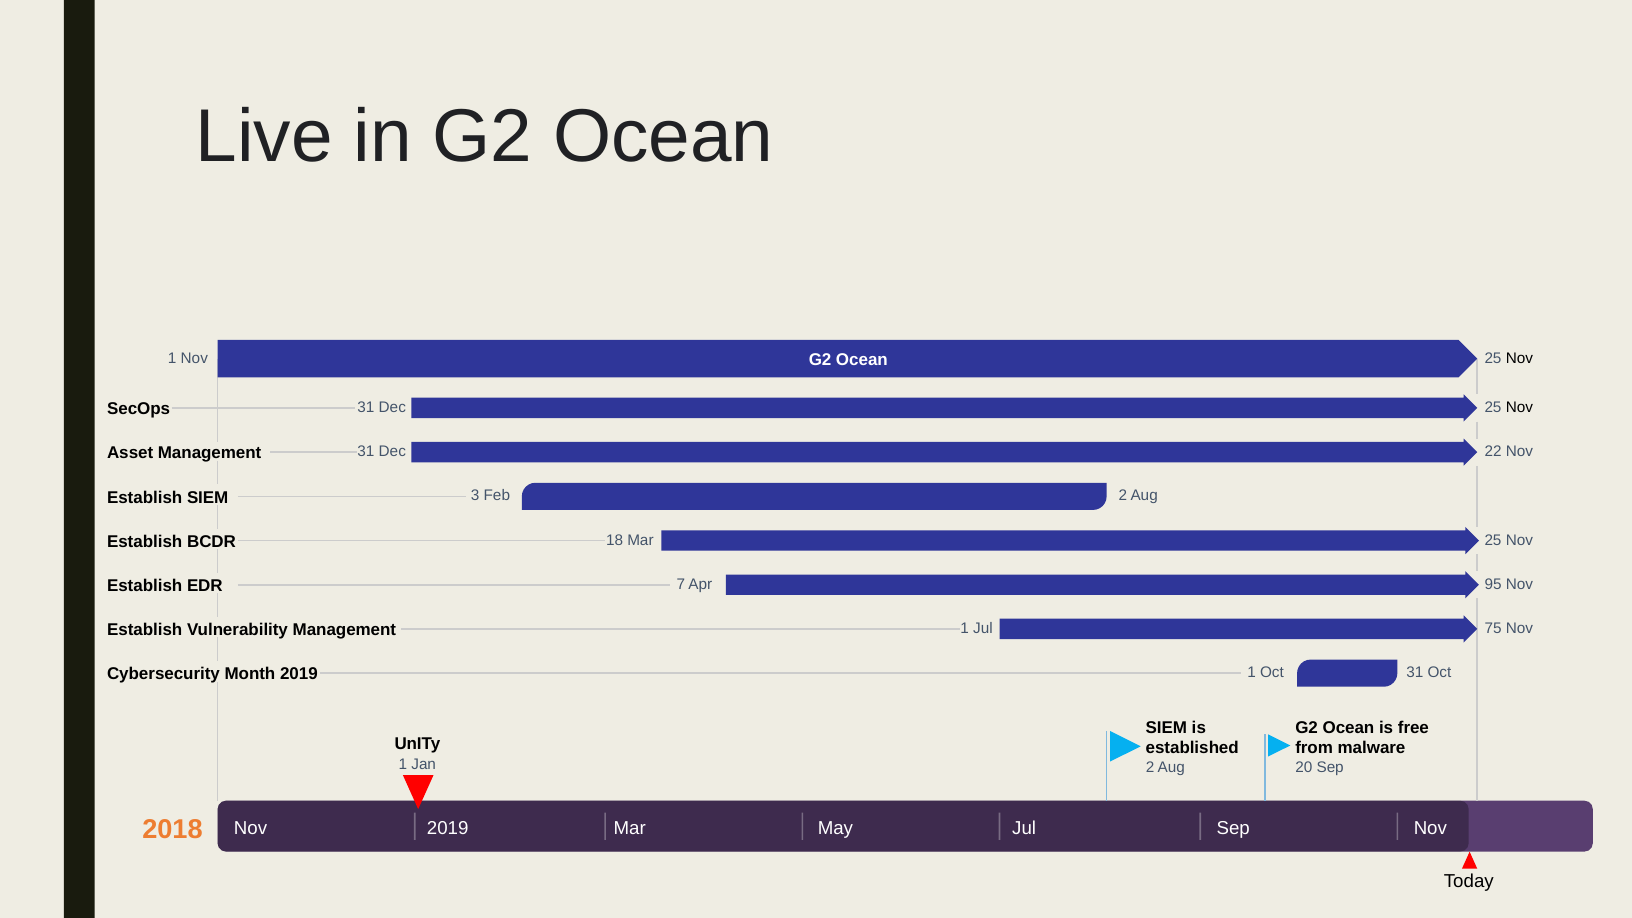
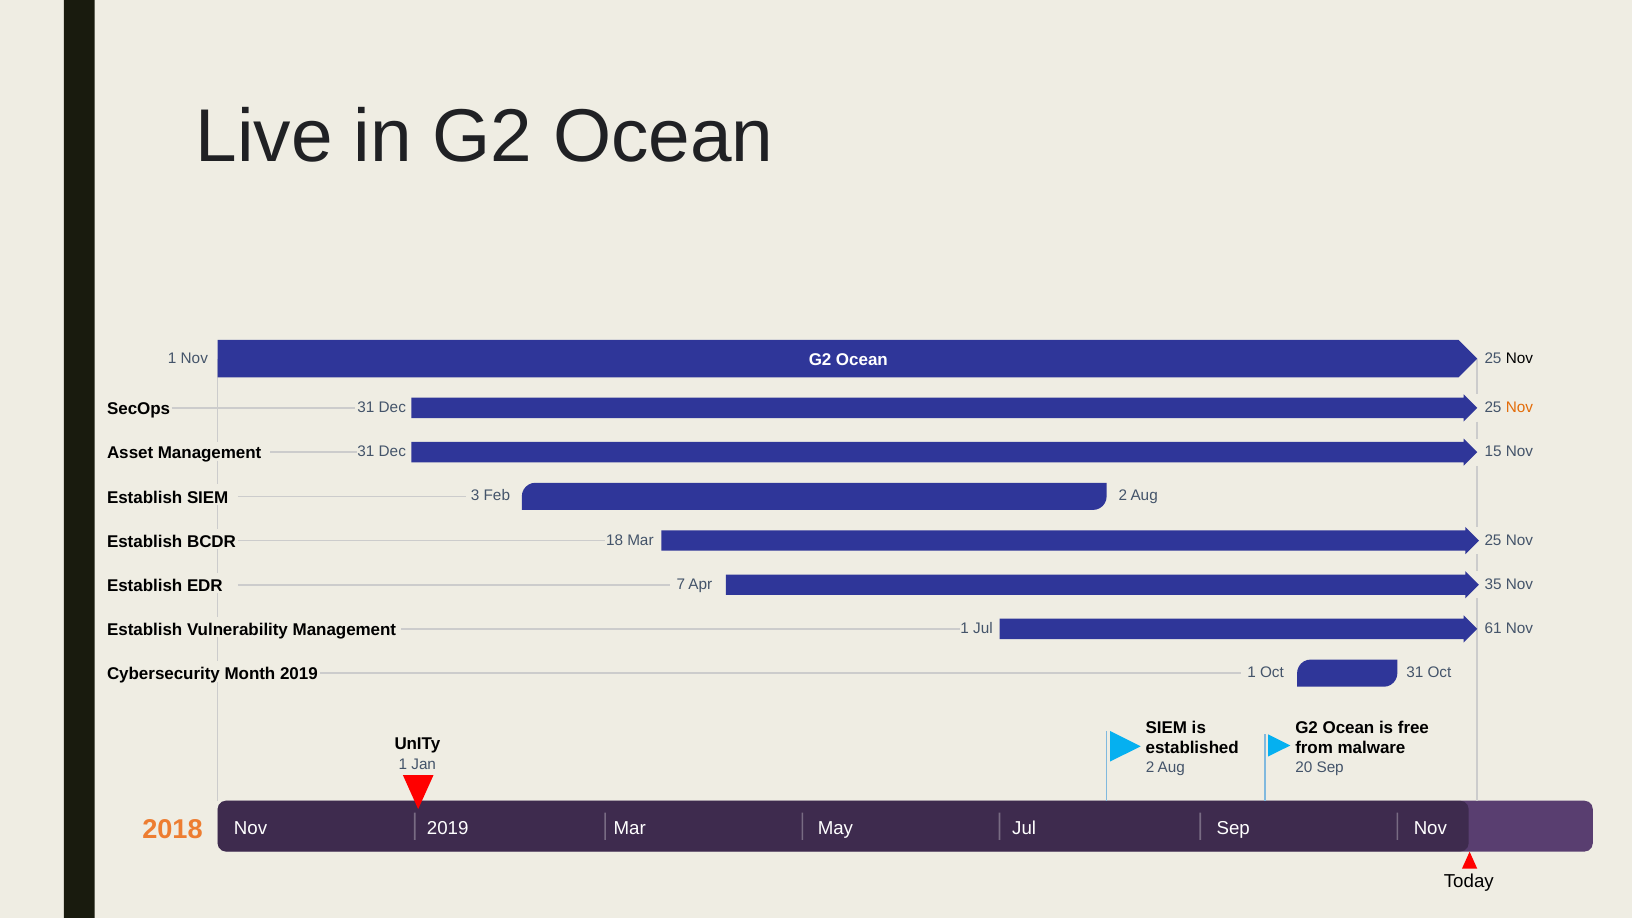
Nov at (1519, 407) colour: black -> orange
22: 22 -> 15
95: 95 -> 35
75: 75 -> 61
